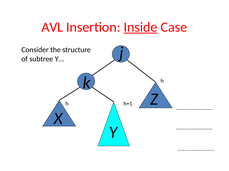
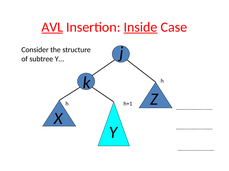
AVL underline: none -> present
